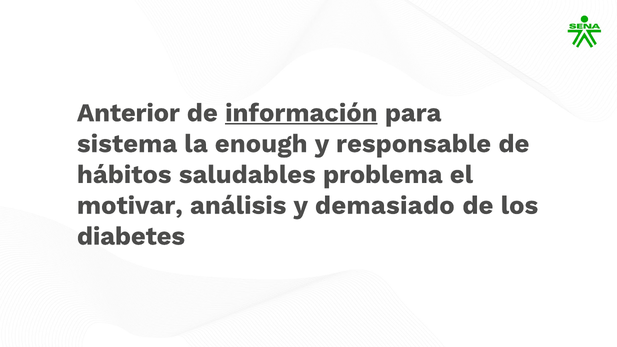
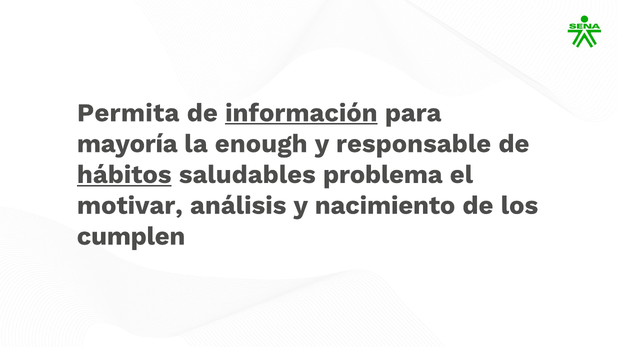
Anterior: Anterior -> Permita
sistema: sistema -> mayoría
hábitos underline: none -> present
demasiado: demasiado -> nacimiento
diabetes: diabetes -> cumplen
